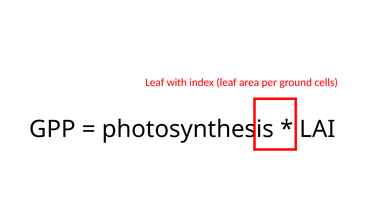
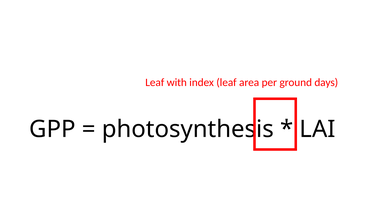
cells: cells -> days
